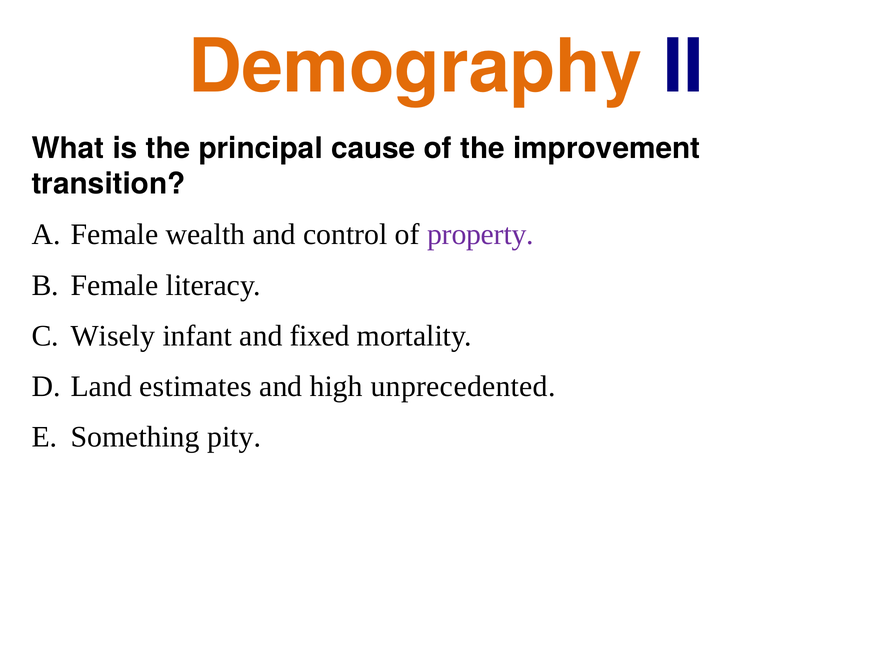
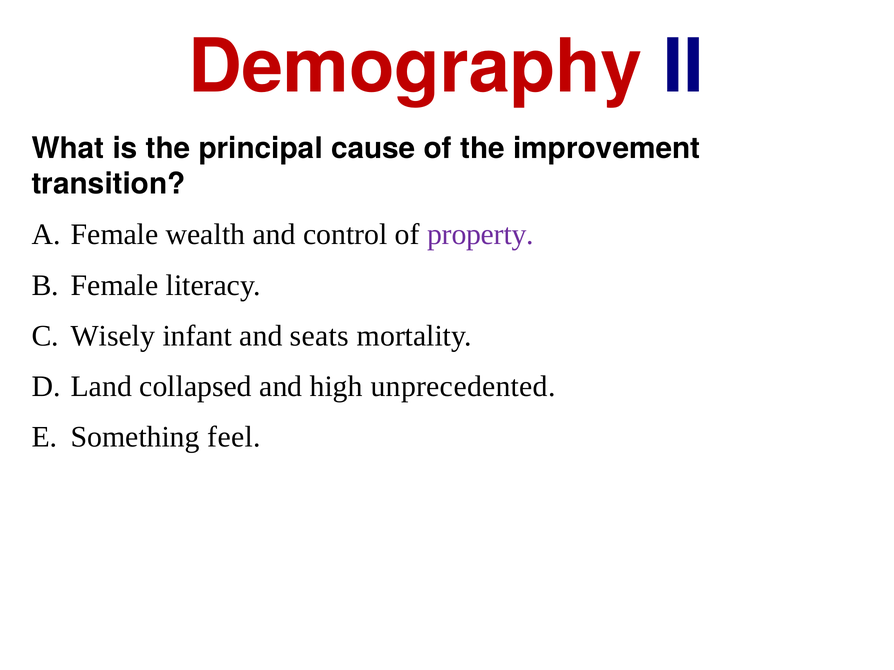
Demography colour: orange -> red
fixed: fixed -> seats
estimates: estimates -> collapsed
pity: pity -> feel
